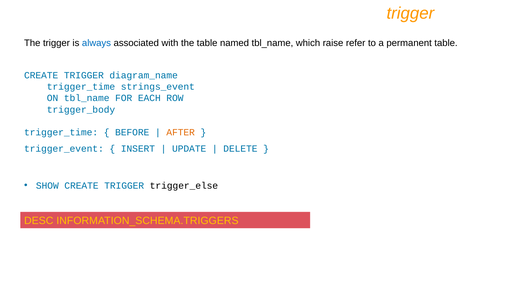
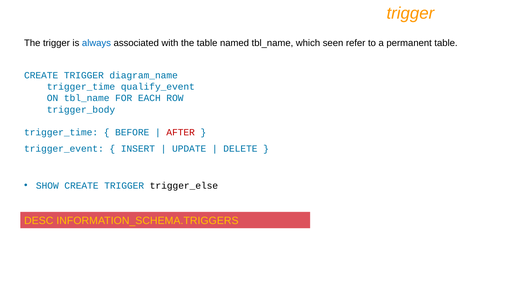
raise: raise -> seen
strings_event: strings_event -> qualify_event
AFTER colour: orange -> red
